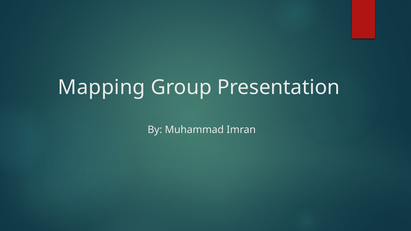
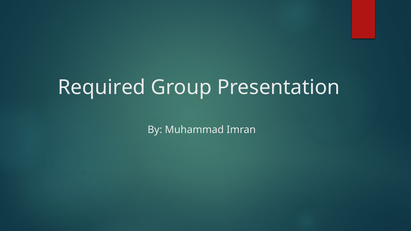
Mapping: Mapping -> Required
